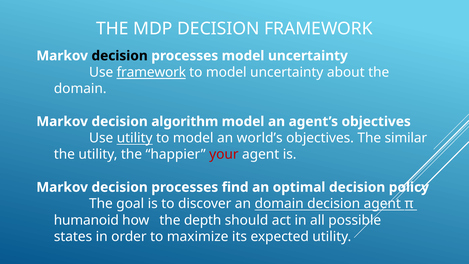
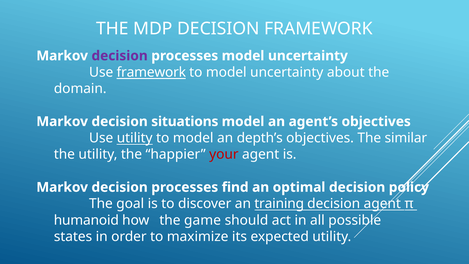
decision at (120, 56) colour: black -> purple
algorithm: algorithm -> situations
world’s: world’s -> depth’s
an domain: domain -> training
depth: depth -> game
